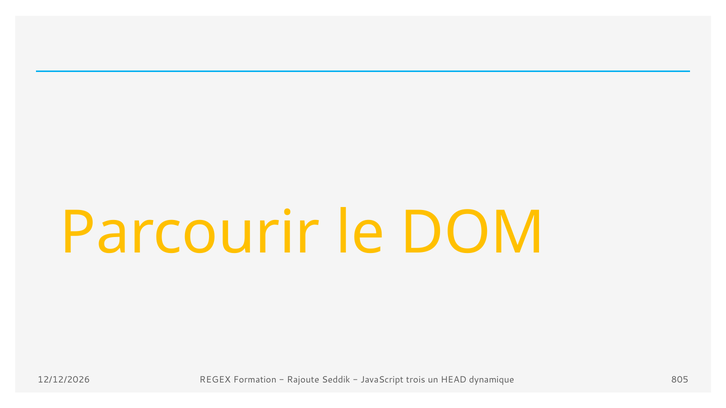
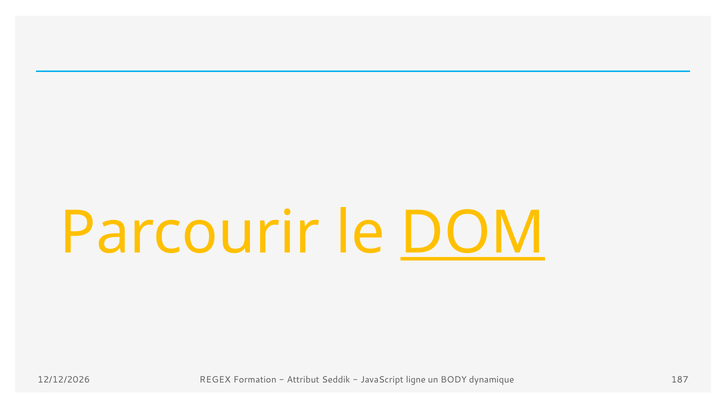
DOM underline: none -> present
Rajoute: Rajoute -> Attribut
trois: trois -> ligne
HEAD: HEAD -> BODY
805: 805 -> 187
